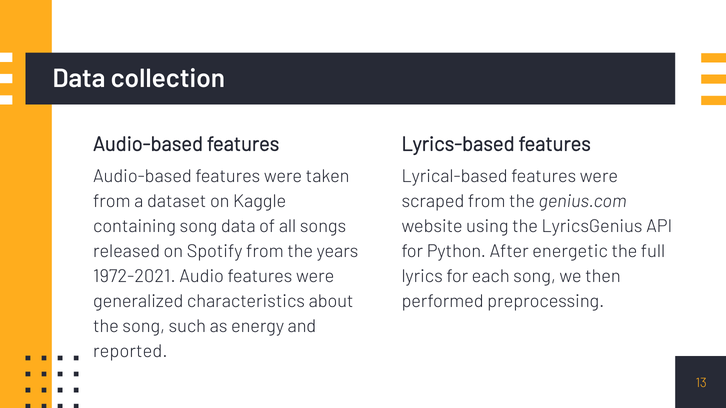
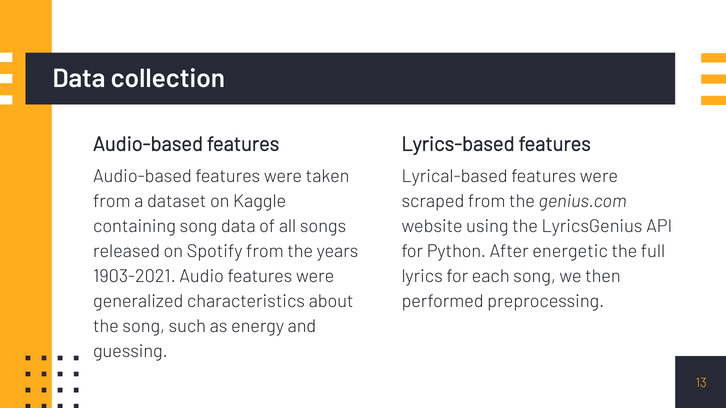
1972-2021: 1972-2021 -> 1903-2021
reported: reported -> guessing
